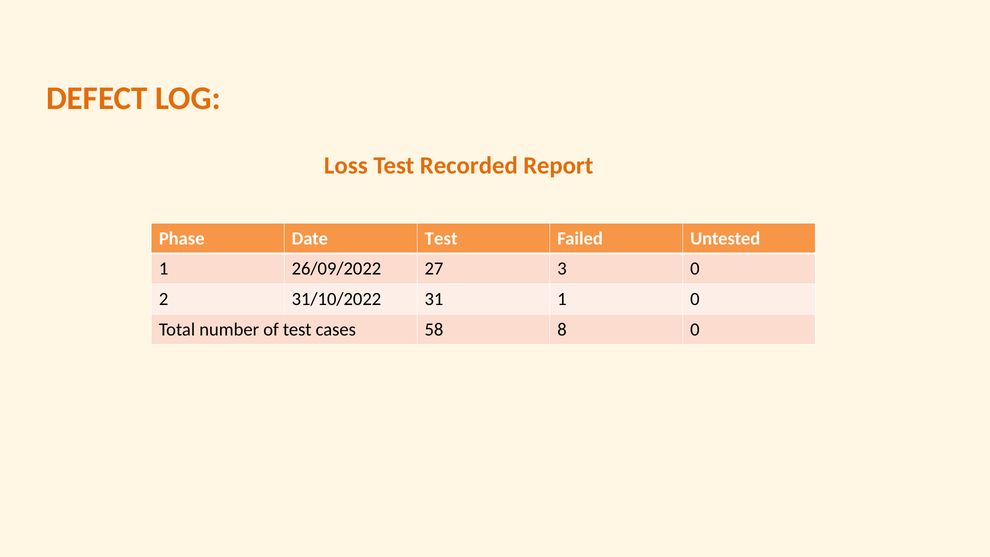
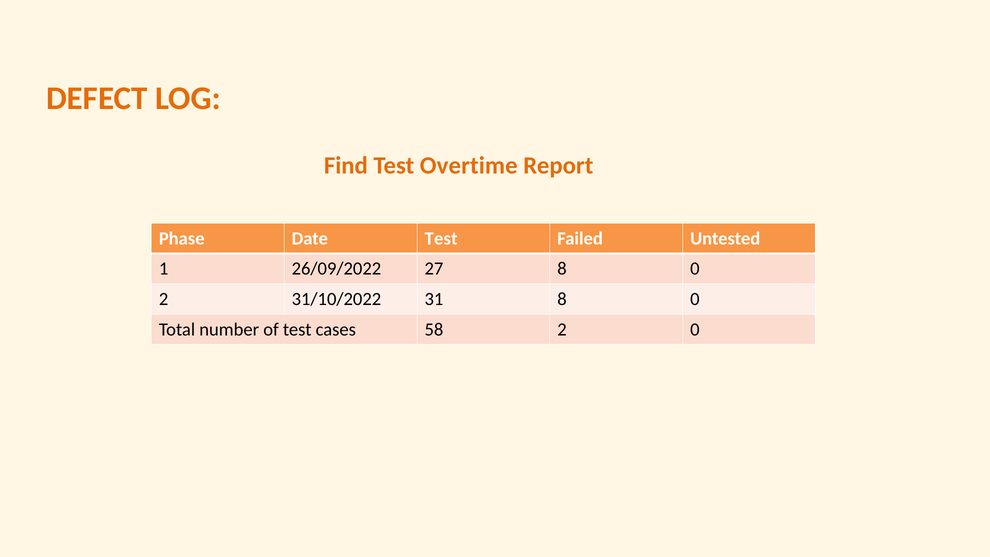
Loss: Loss -> Find
Recorded: Recorded -> Overtime
27 3: 3 -> 8
31 1: 1 -> 8
58 8: 8 -> 2
